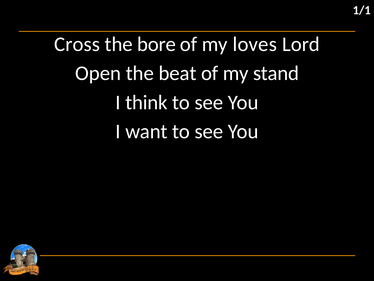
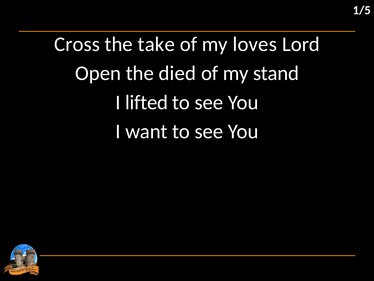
1/1: 1/1 -> 1/5
bore: bore -> take
beat: beat -> died
think: think -> lifted
